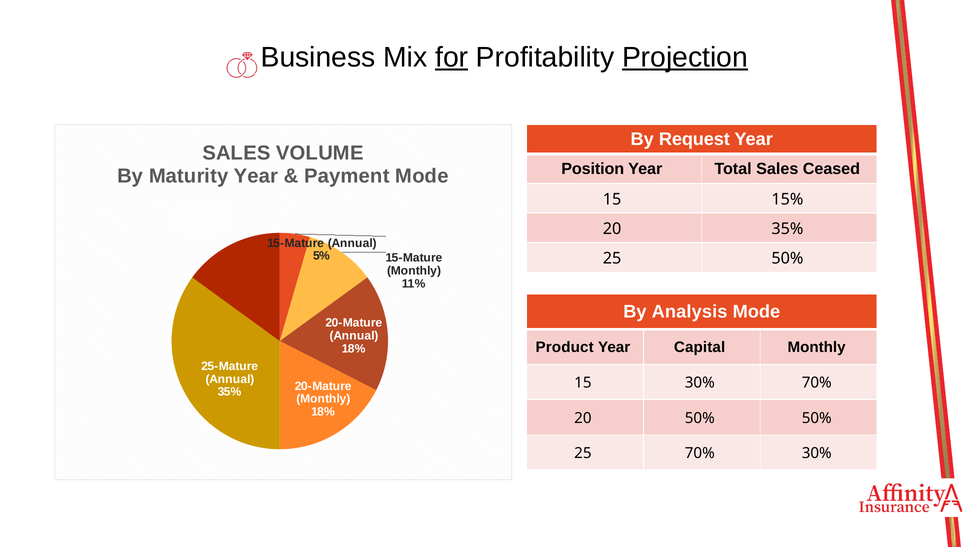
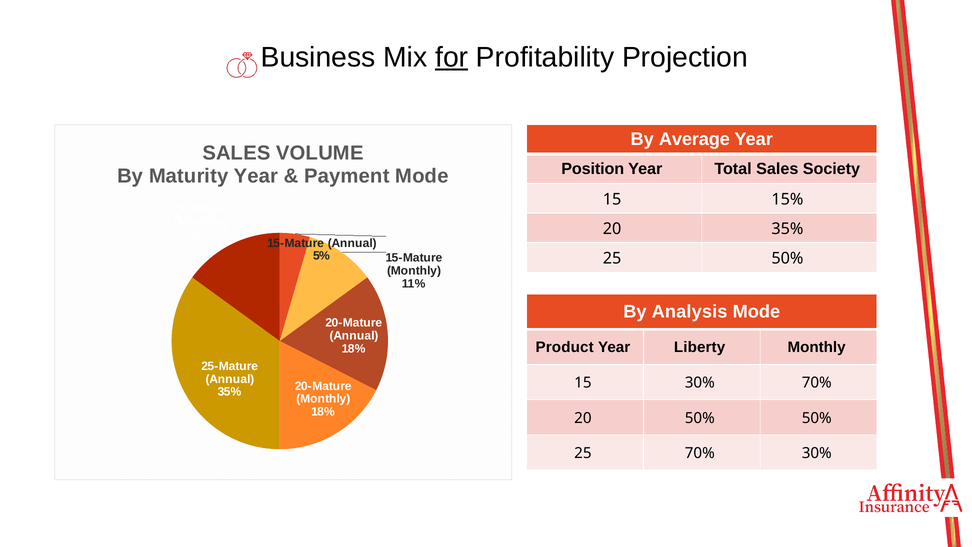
Projection underline: present -> none
Request: Request -> Average
Ceased: Ceased -> Society
Capital: Capital -> Liberty
